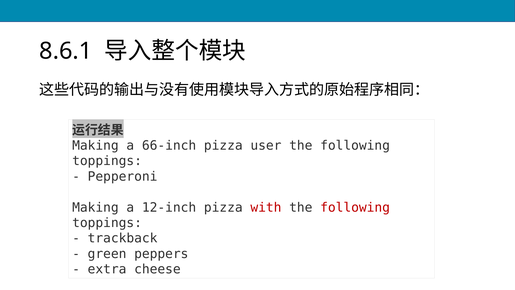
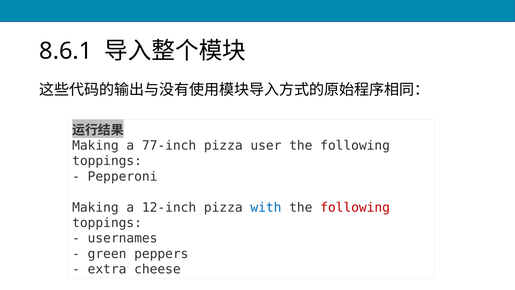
66-inch: 66-inch -> 77-inch
with colour: red -> blue
trackback: trackback -> usernames
